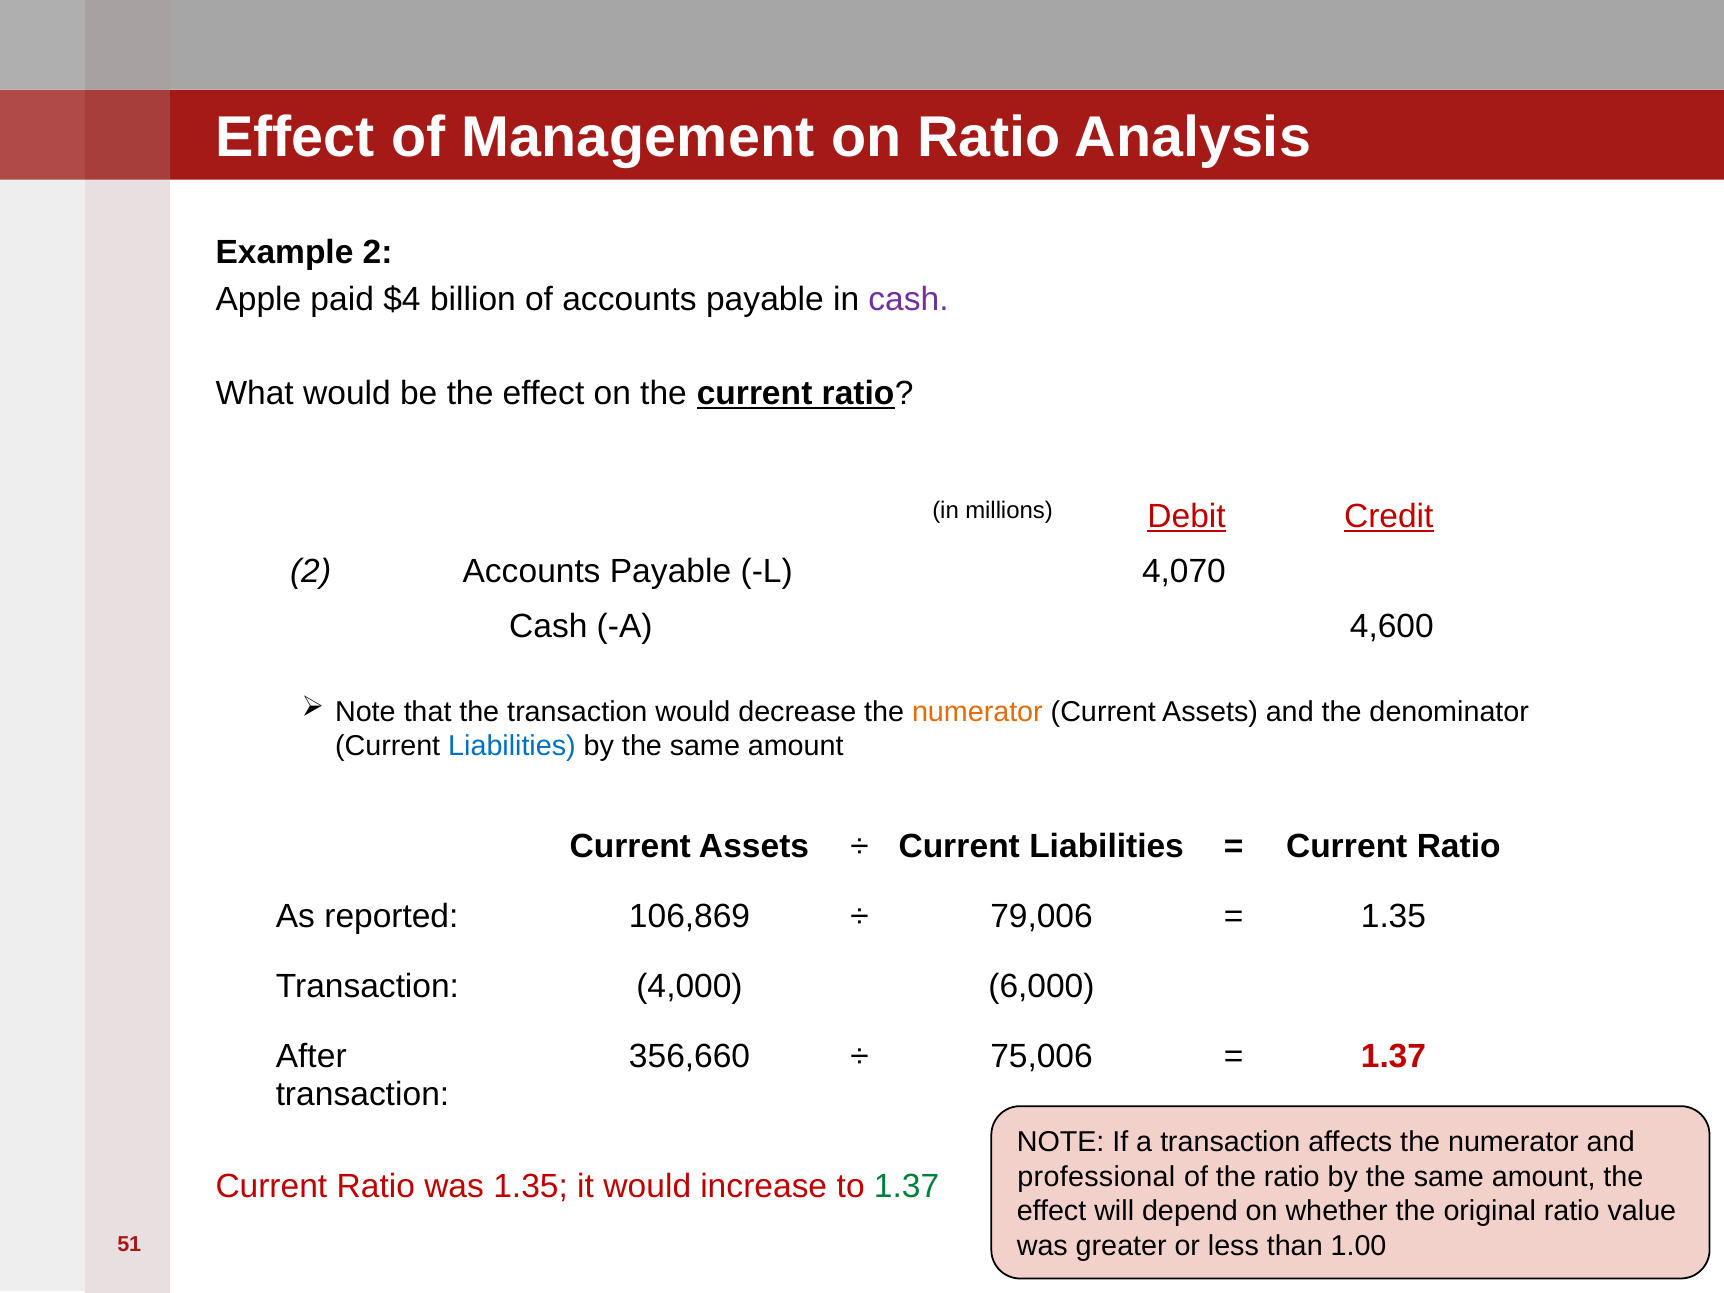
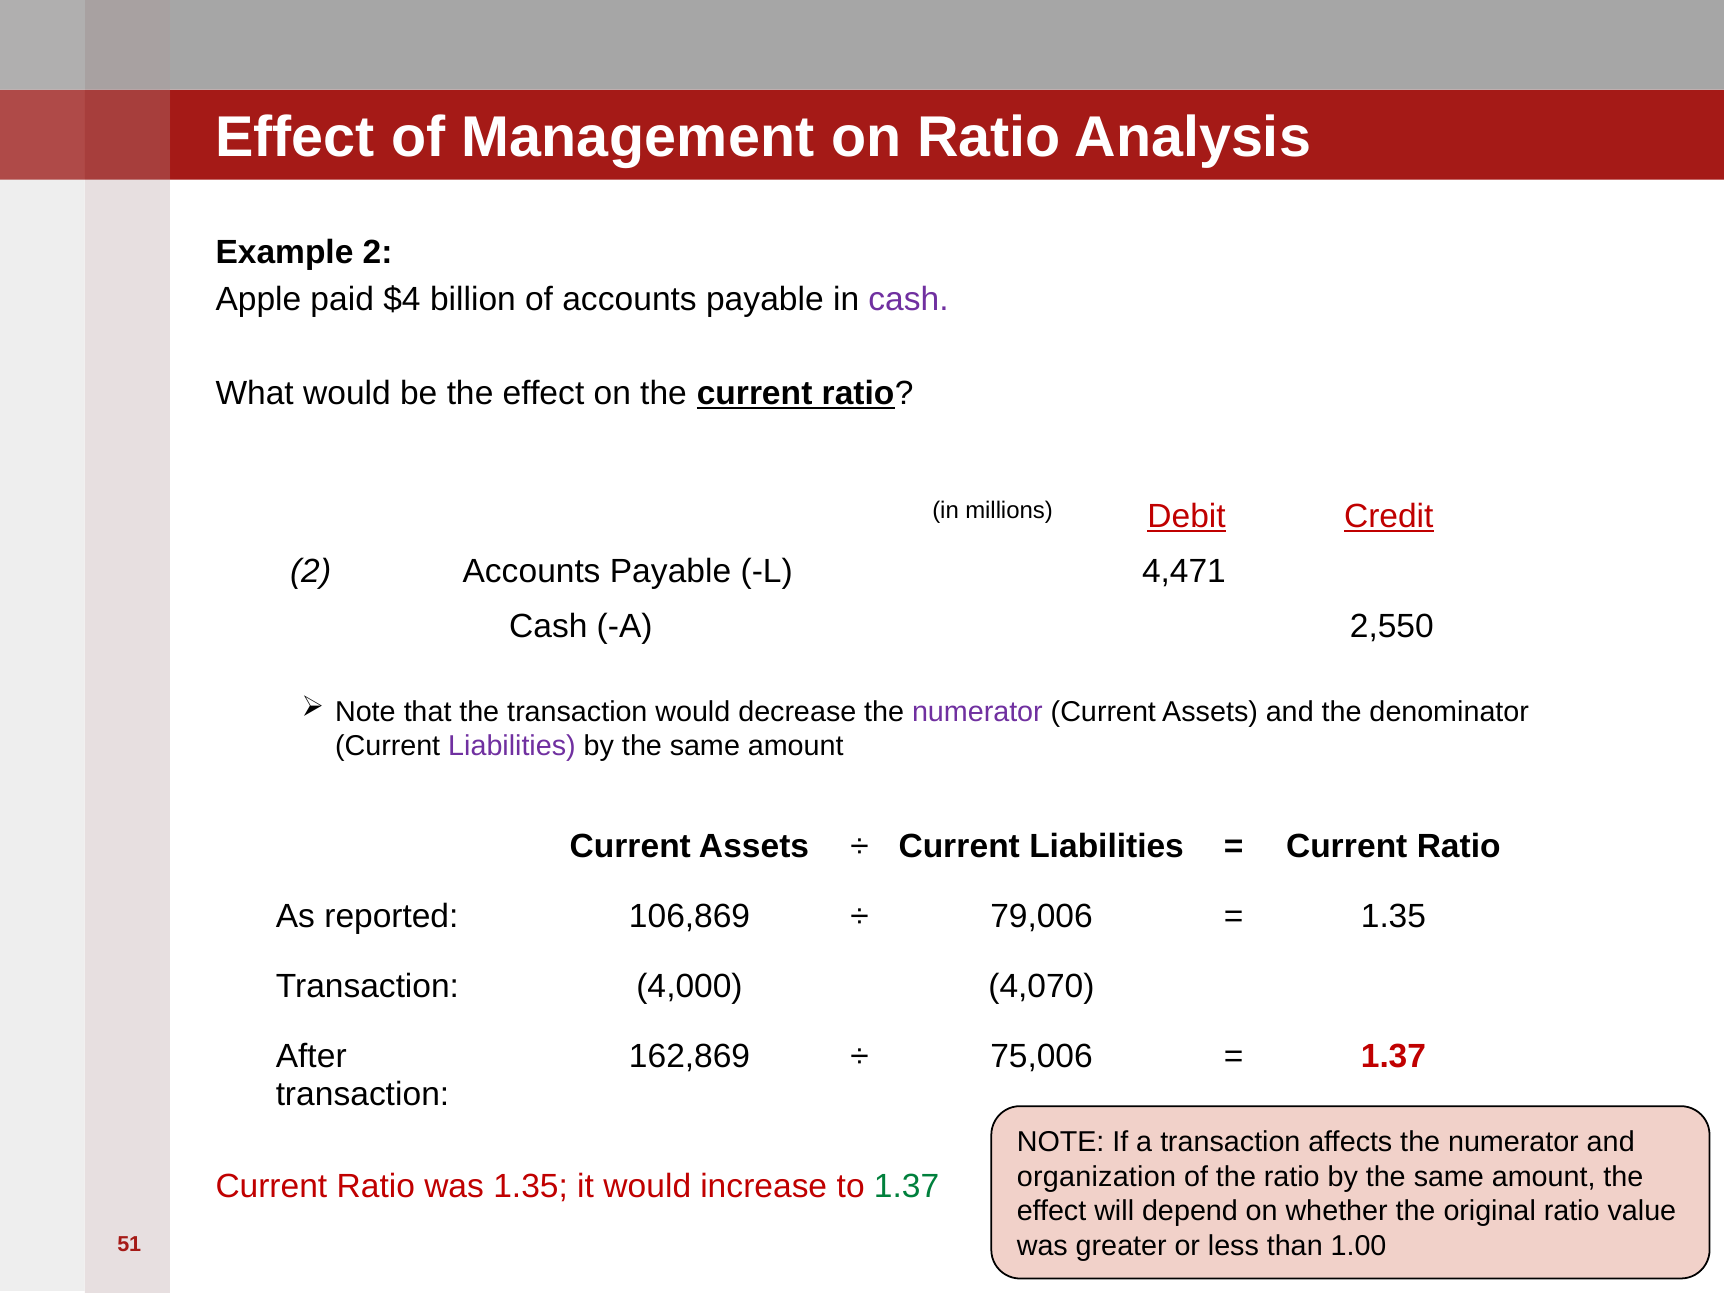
4,070: 4,070 -> 4,471
4,600: 4,600 -> 2,550
numerator at (977, 712) colour: orange -> purple
Liabilities at (512, 747) colour: blue -> purple
6,000: 6,000 -> 4,070
356,660: 356,660 -> 162,869
professional: professional -> organization
